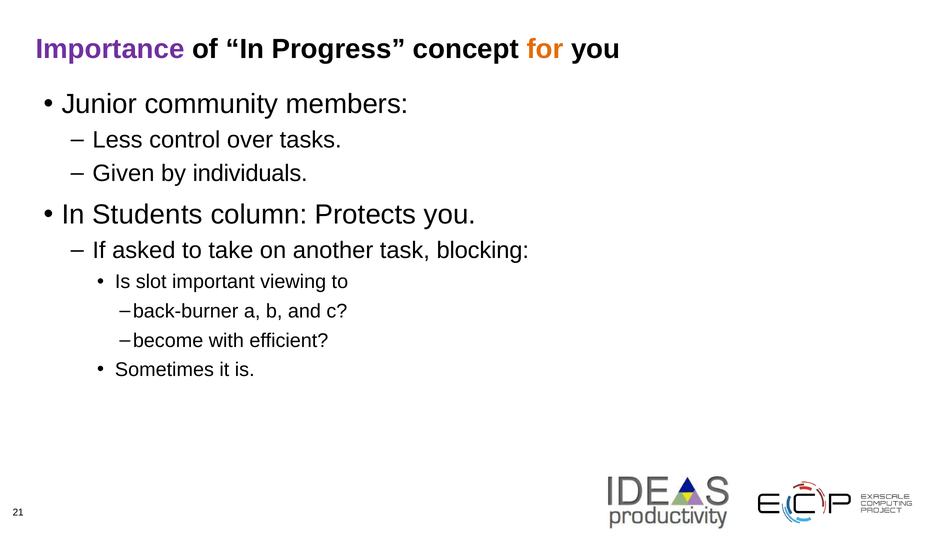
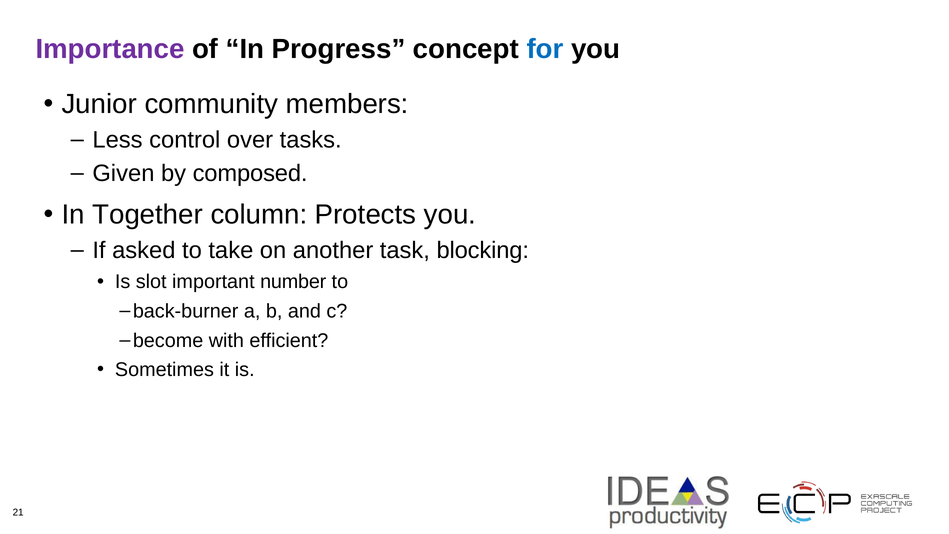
for colour: orange -> blue
individuals: individuals -> composed
Students: Students -> Together
viewing: viewing -> number
